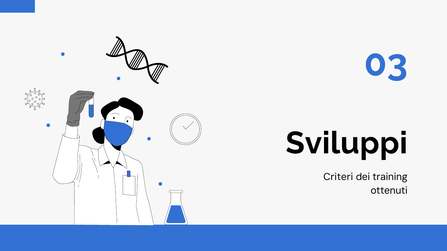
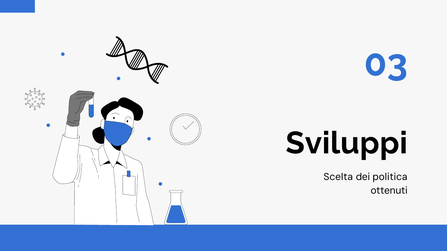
Criteri: Criteri -> Scelta
training: training -> politica
